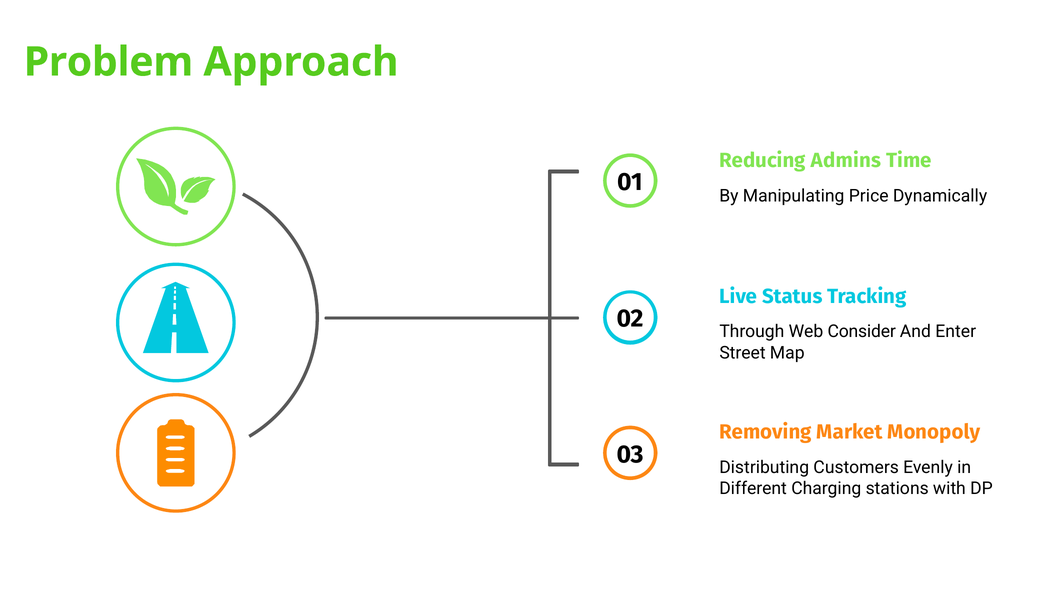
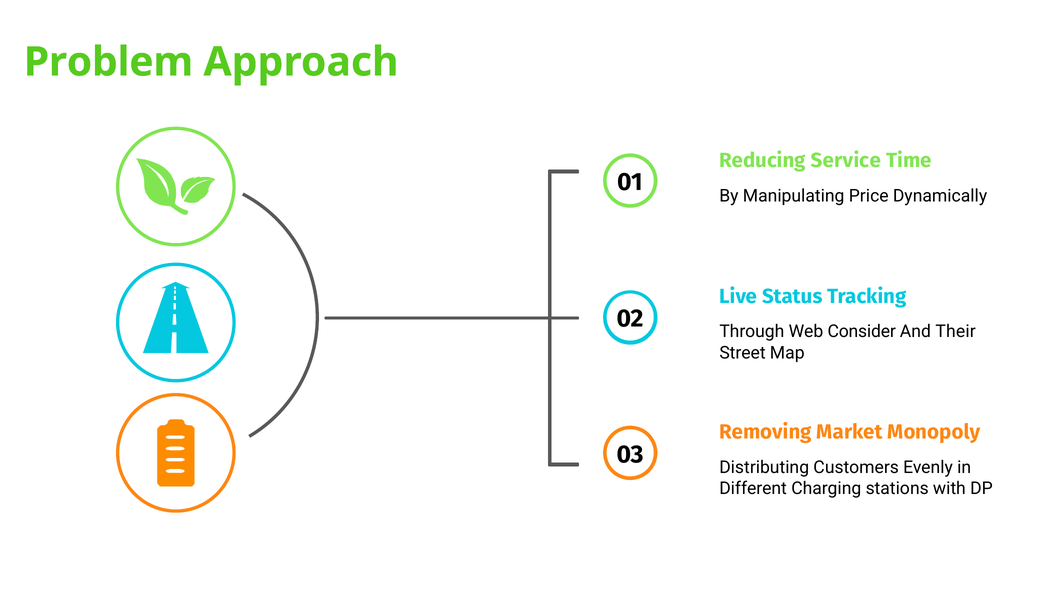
Admins: Admins -> Service
Enter: Enter -> Their
